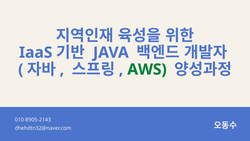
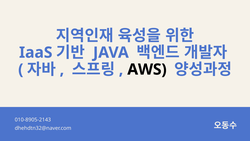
AWS colour: green -> black
